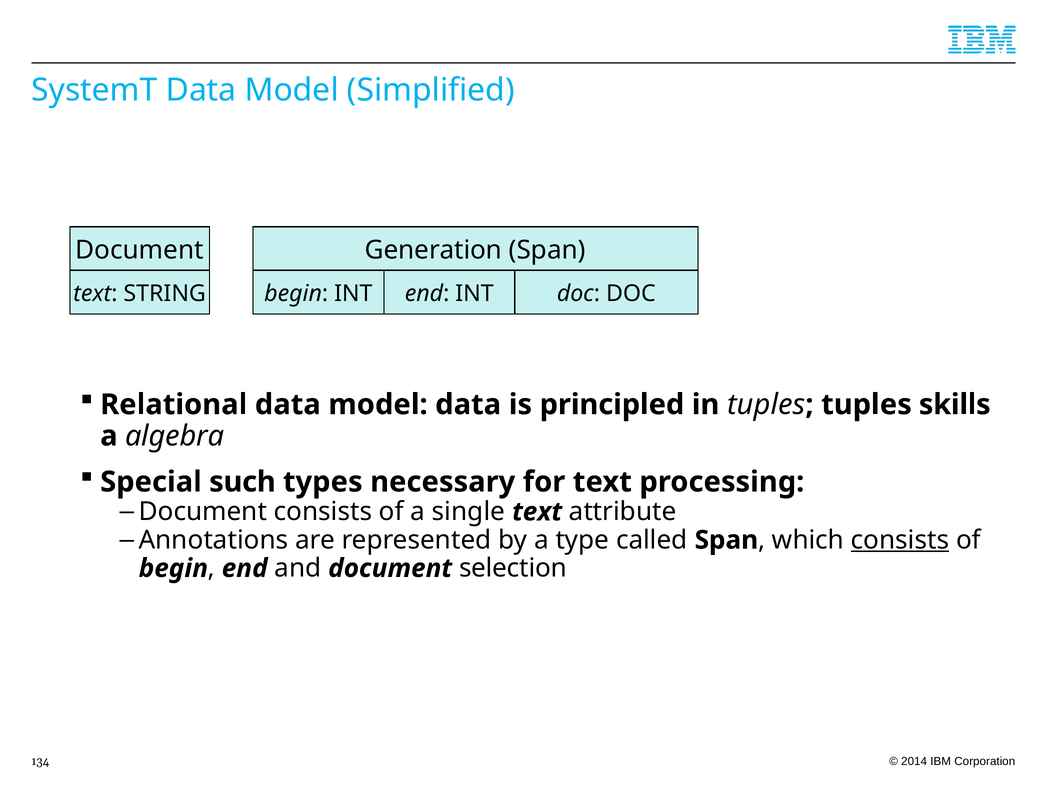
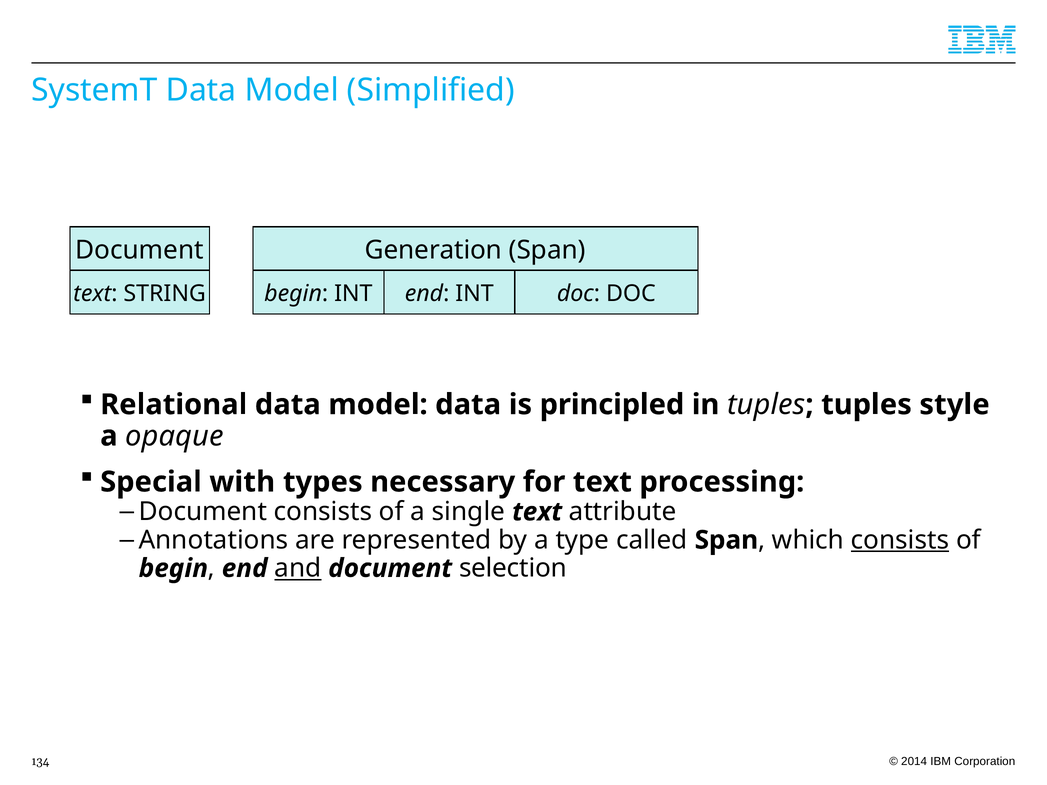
skills: skills -> style
algebra: algebra -> opaque
such: such -> with
and underline: none -> present
